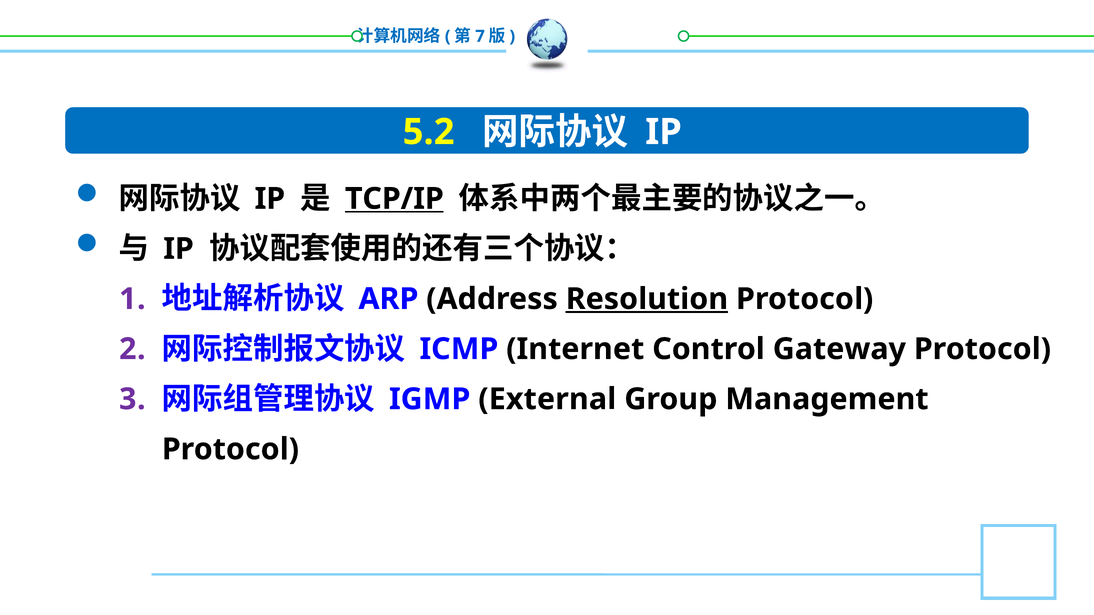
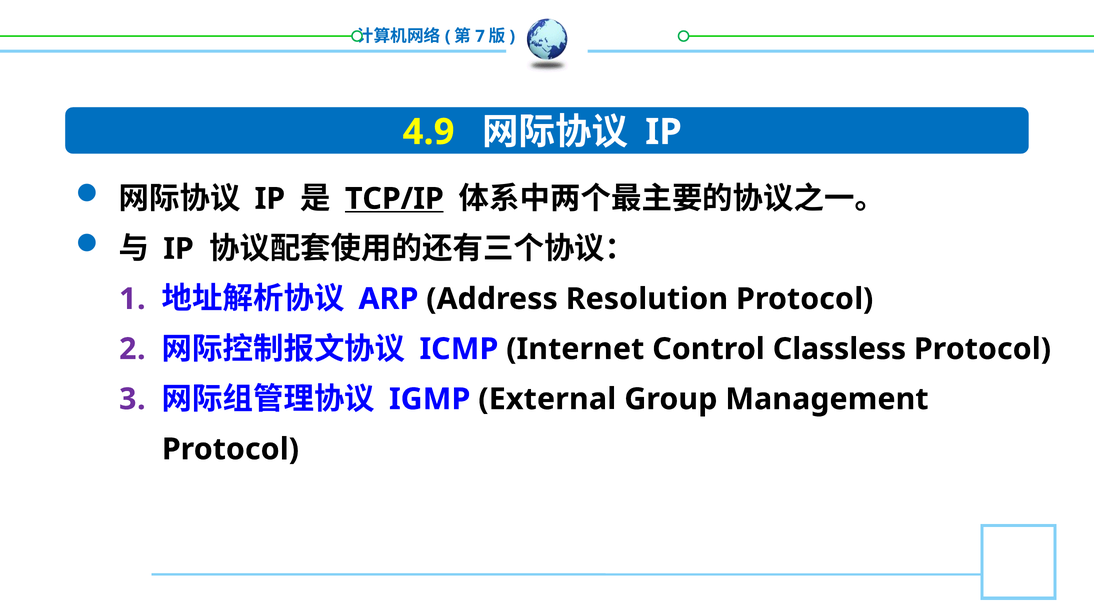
5.2: 5.2 -> 4.9
Resolution underline: present -> none
Gateway: Gateway -> Classless
